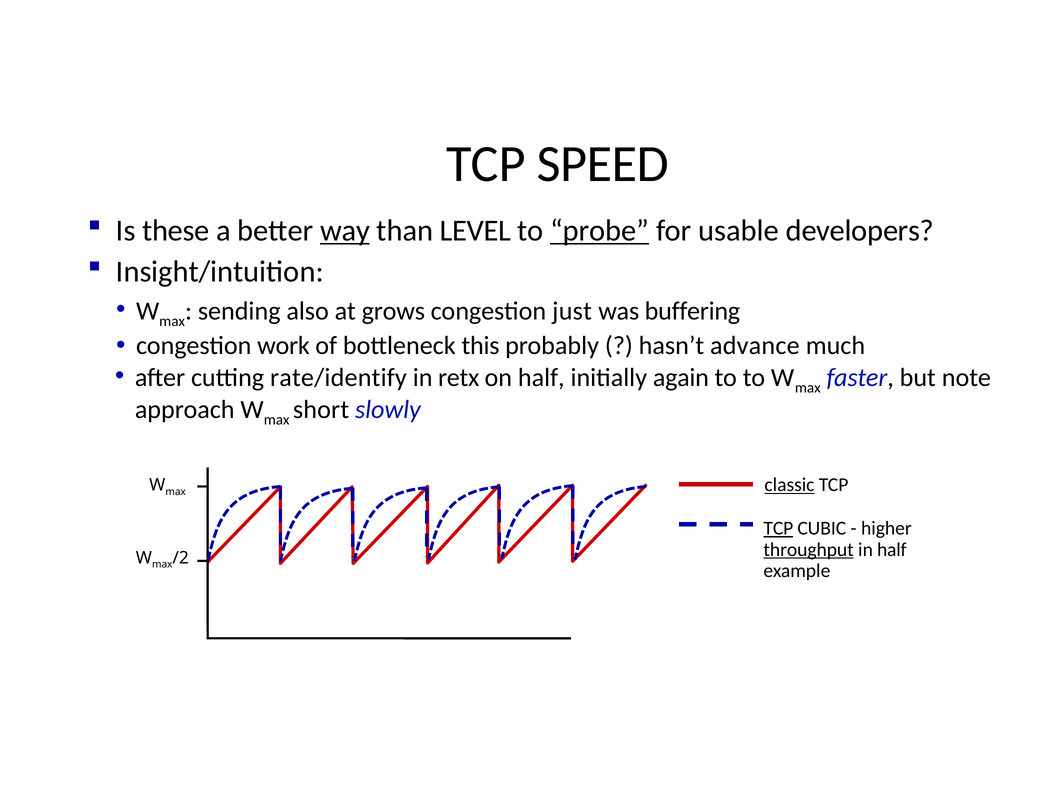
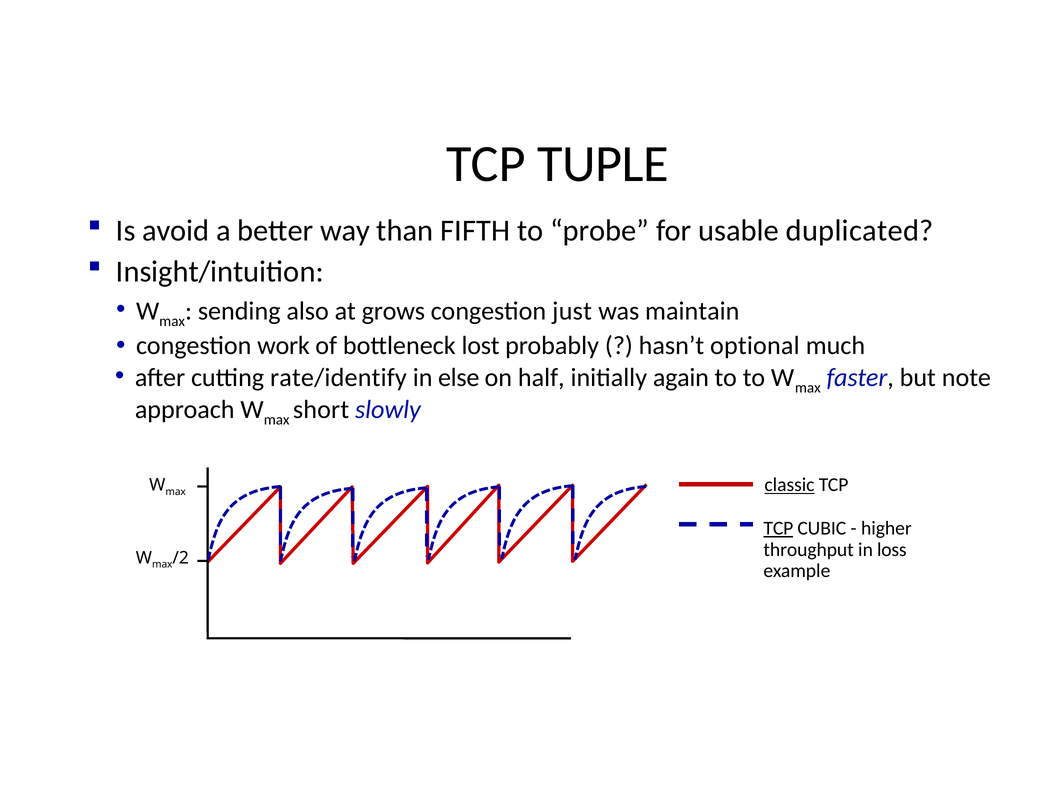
SPEED: SPEED -> TUPLE
these: these -> avoid
way underline: present -> none
LEVEL: LEVEL -> FIFTH
probe underline: present -> none
developers: developers -> duplicated
buffering: buffering -> maintain
this: this -> lost
advance: advance -> optional
retx: retx -> else
throughput underline: present -> none
in half: half -> loss
